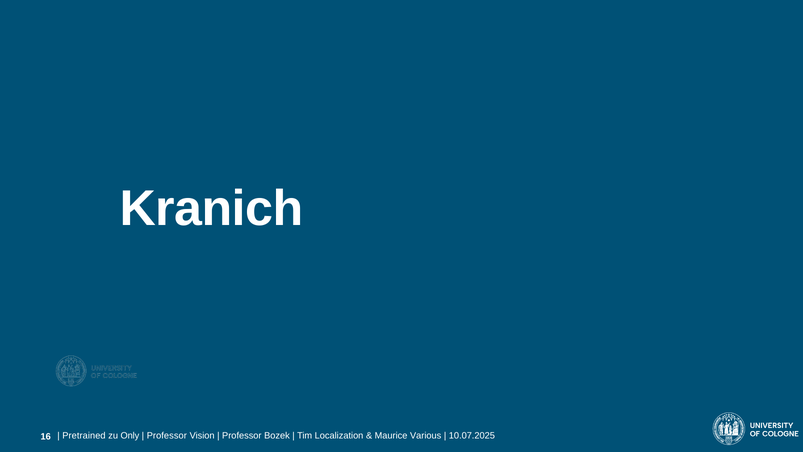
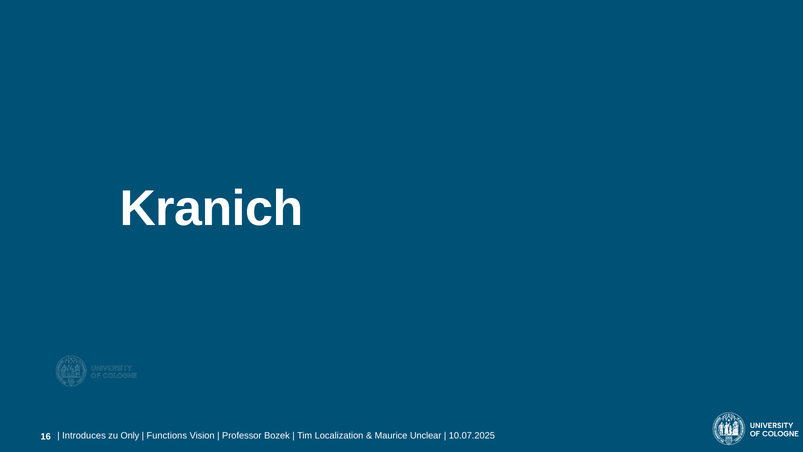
Pretrained: Pretrained -> Introduces
Professor at (167, 436): Professor -> Functions
Various: Various -> Unclear
